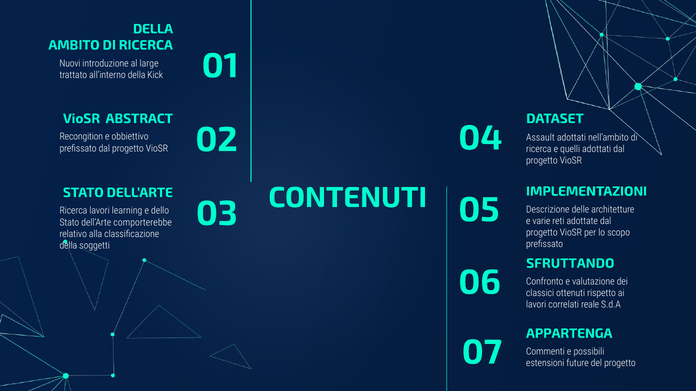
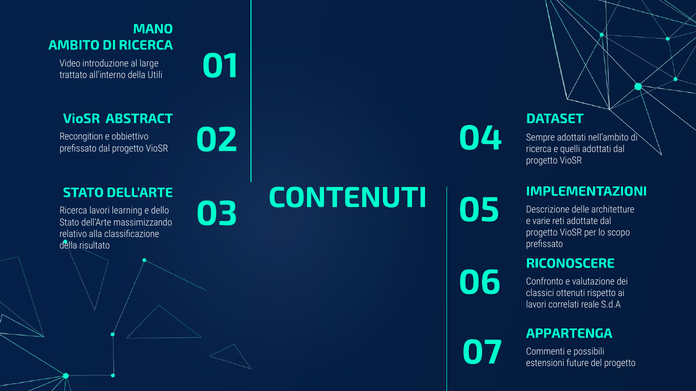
DELLA at (153, 29): DELLA -> MANO
Nuovi: Nuovi -> Video
Kick: Kick -> Utili
Assault: Assault -> Sempre
comporterebbe: comporterebbe -> massimizzando
soggetti: soggetti -> risultato
SFRUTTANDO: SFRUTTANDO -> RICONOSCERE
